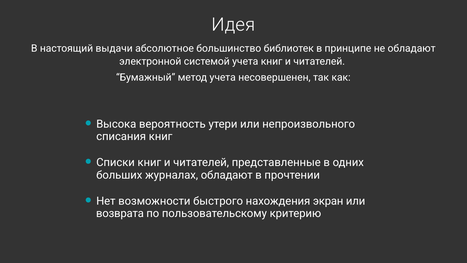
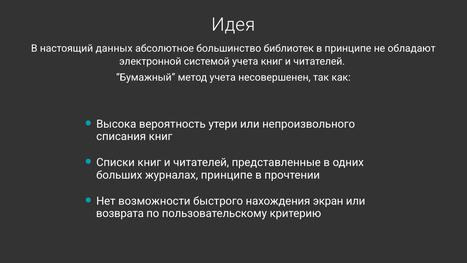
выдачи: выдачи -> данных
журналах обладают: обладают -> принципе
